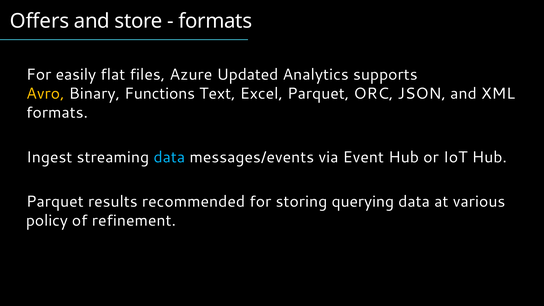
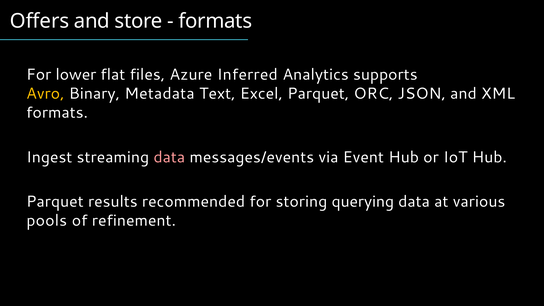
easily: easily -> lower
Updated: Updated -> Inferred
Functions: Functions -> Metadata
data at (169, 157) colour: light blue -> pink
policy: policy -> pools
